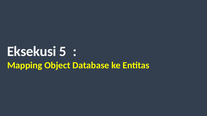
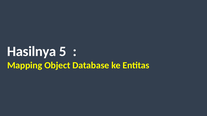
Eksekusi: Eksekusi -> Hasilnya
